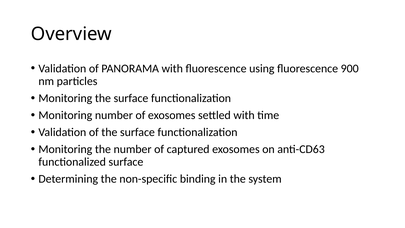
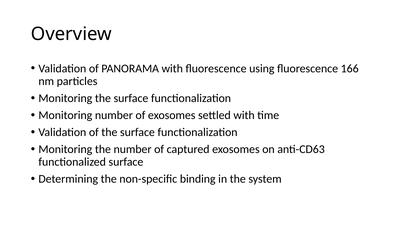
900: 900 -> 166
